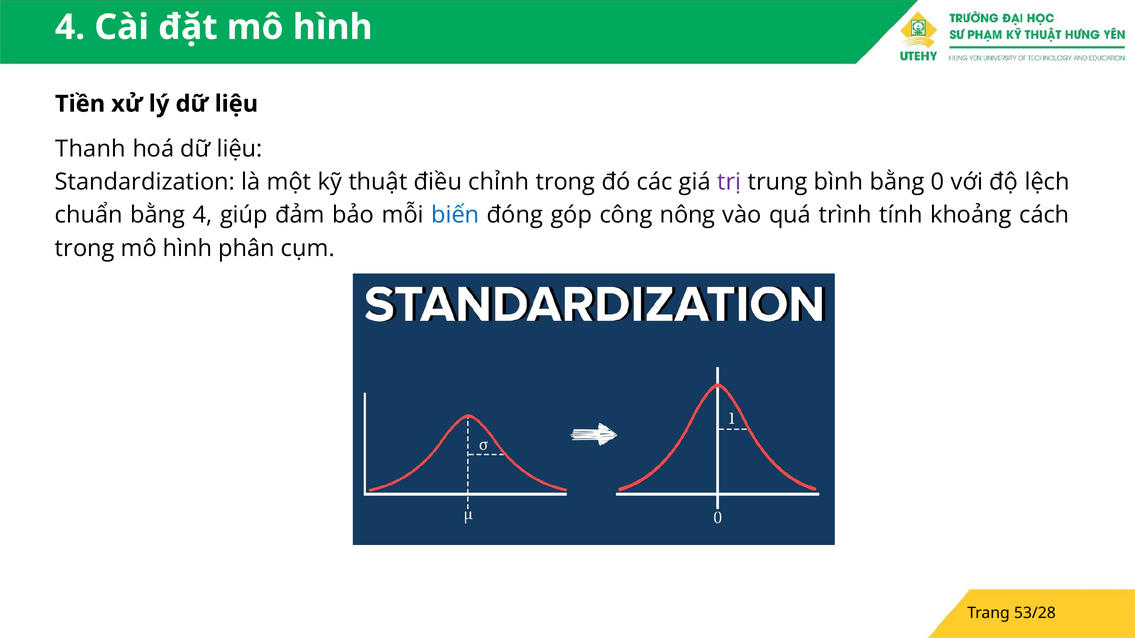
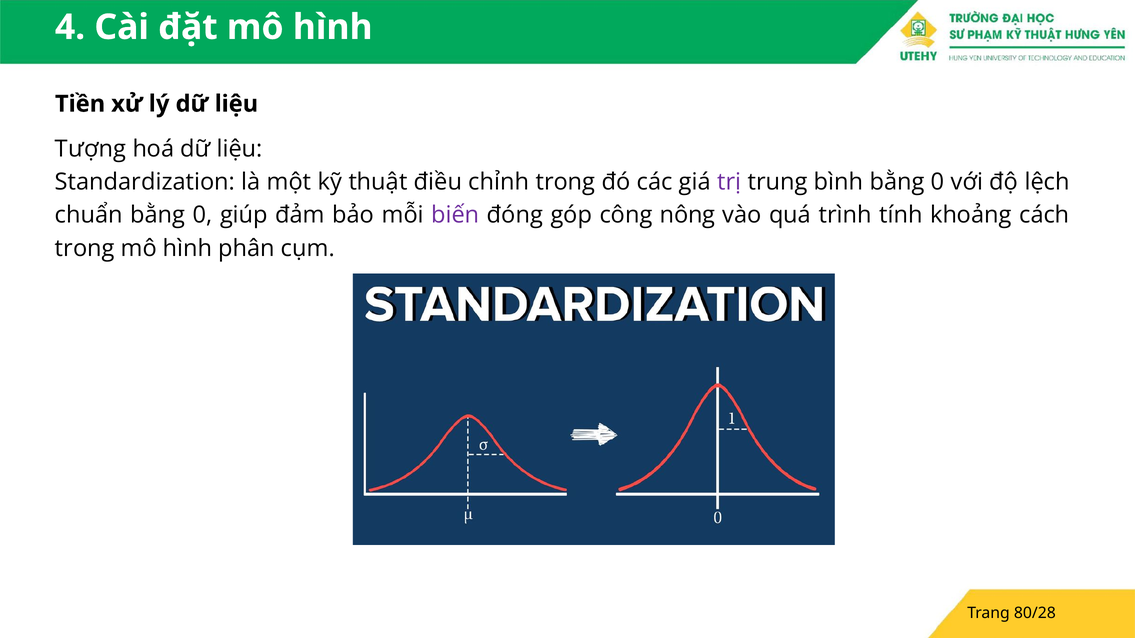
Thanh: Thanh -> Tượng
chuẩn bằng 4: 4 -> 0
biến colour: blue -> purple
53/28: 53/28 -> 80/28
